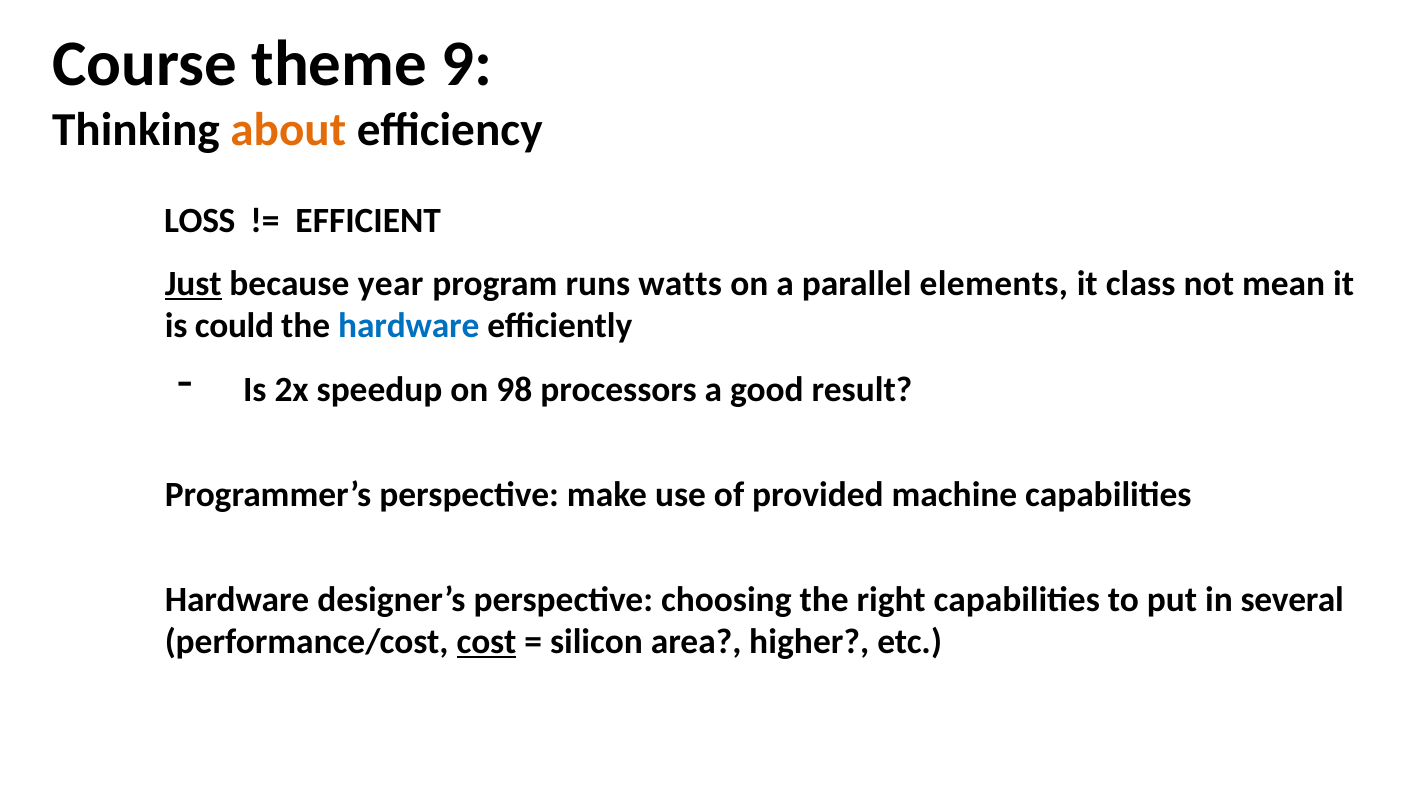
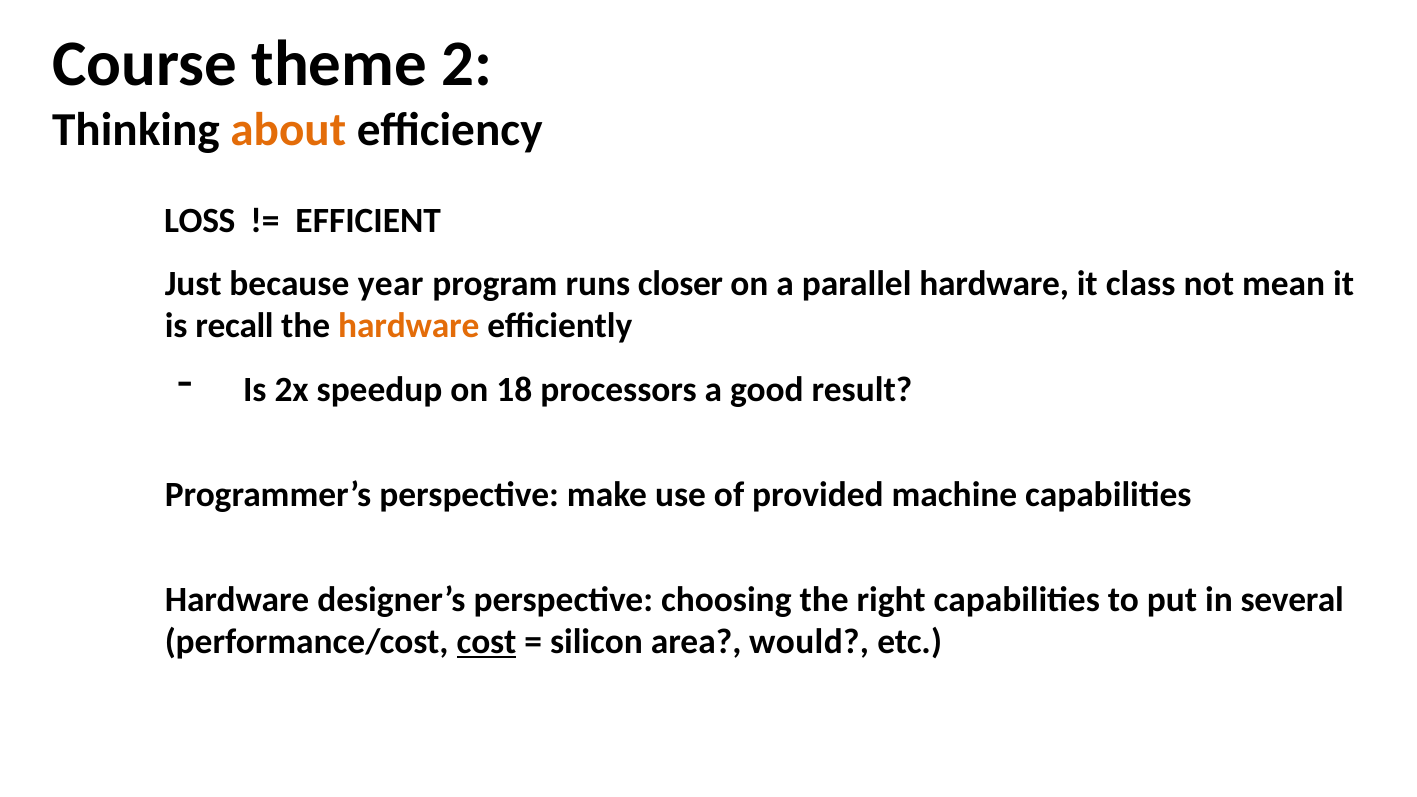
9: 9 -> 2
Just underline: present -> none
watts: watts -> closer
parallel elements: elements -> hardware
could: could -> recall
hardware at (409, 326) colour: blue -> orange
98: 98 -> 18
higher: higher -> would
